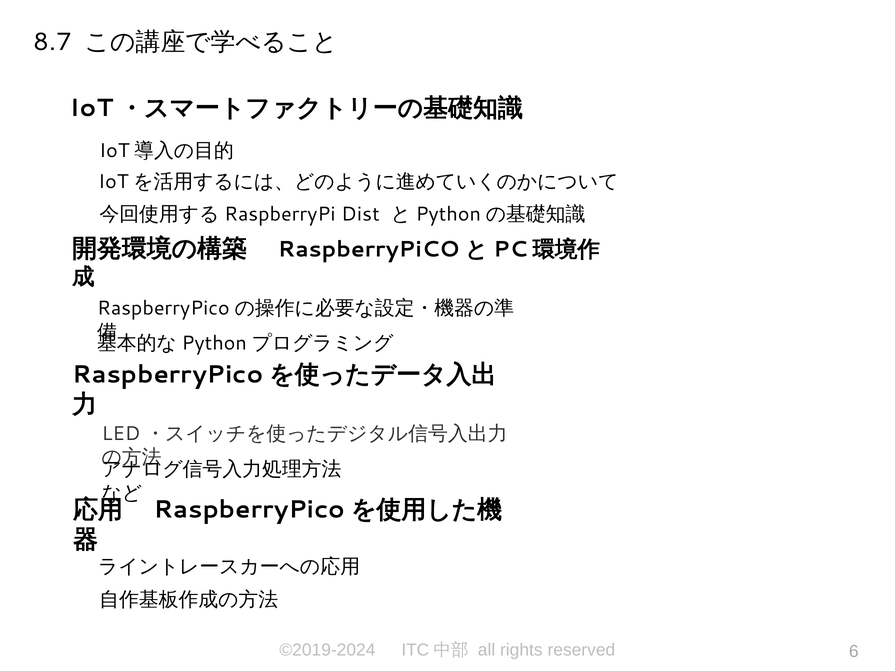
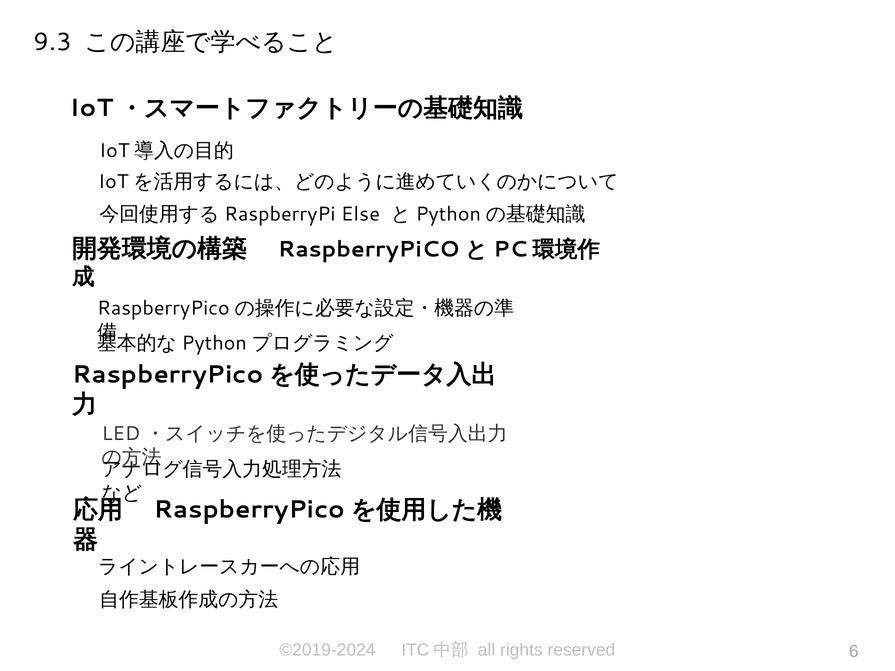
8.7: 8.7 -> 9.3
Dist: Dist -> Else
